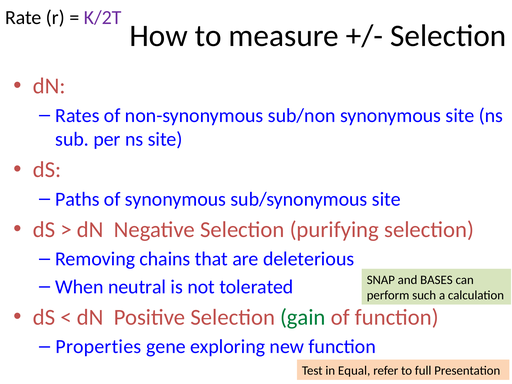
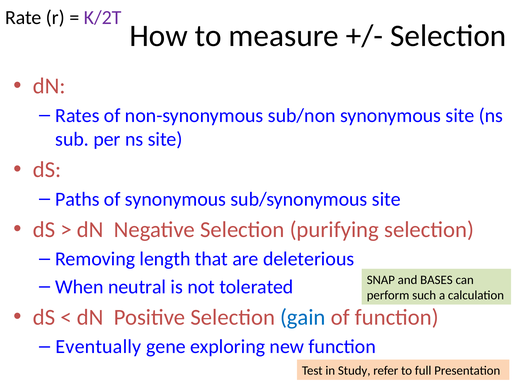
chains: chains -> length
gain colour: green -> blue
Properties: Properties -> Eventually
Equal: Equal -> Study
